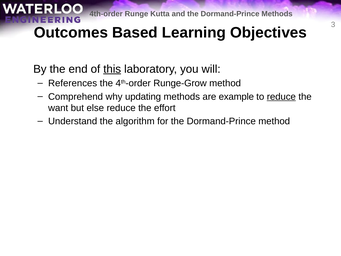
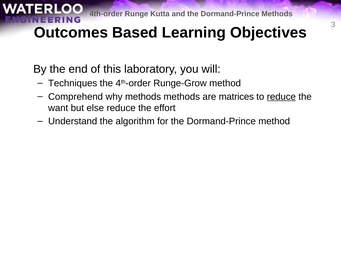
this underline: present -> none
References: References -> Techniques
why updating: updating -> methods
example: example -> matrices
